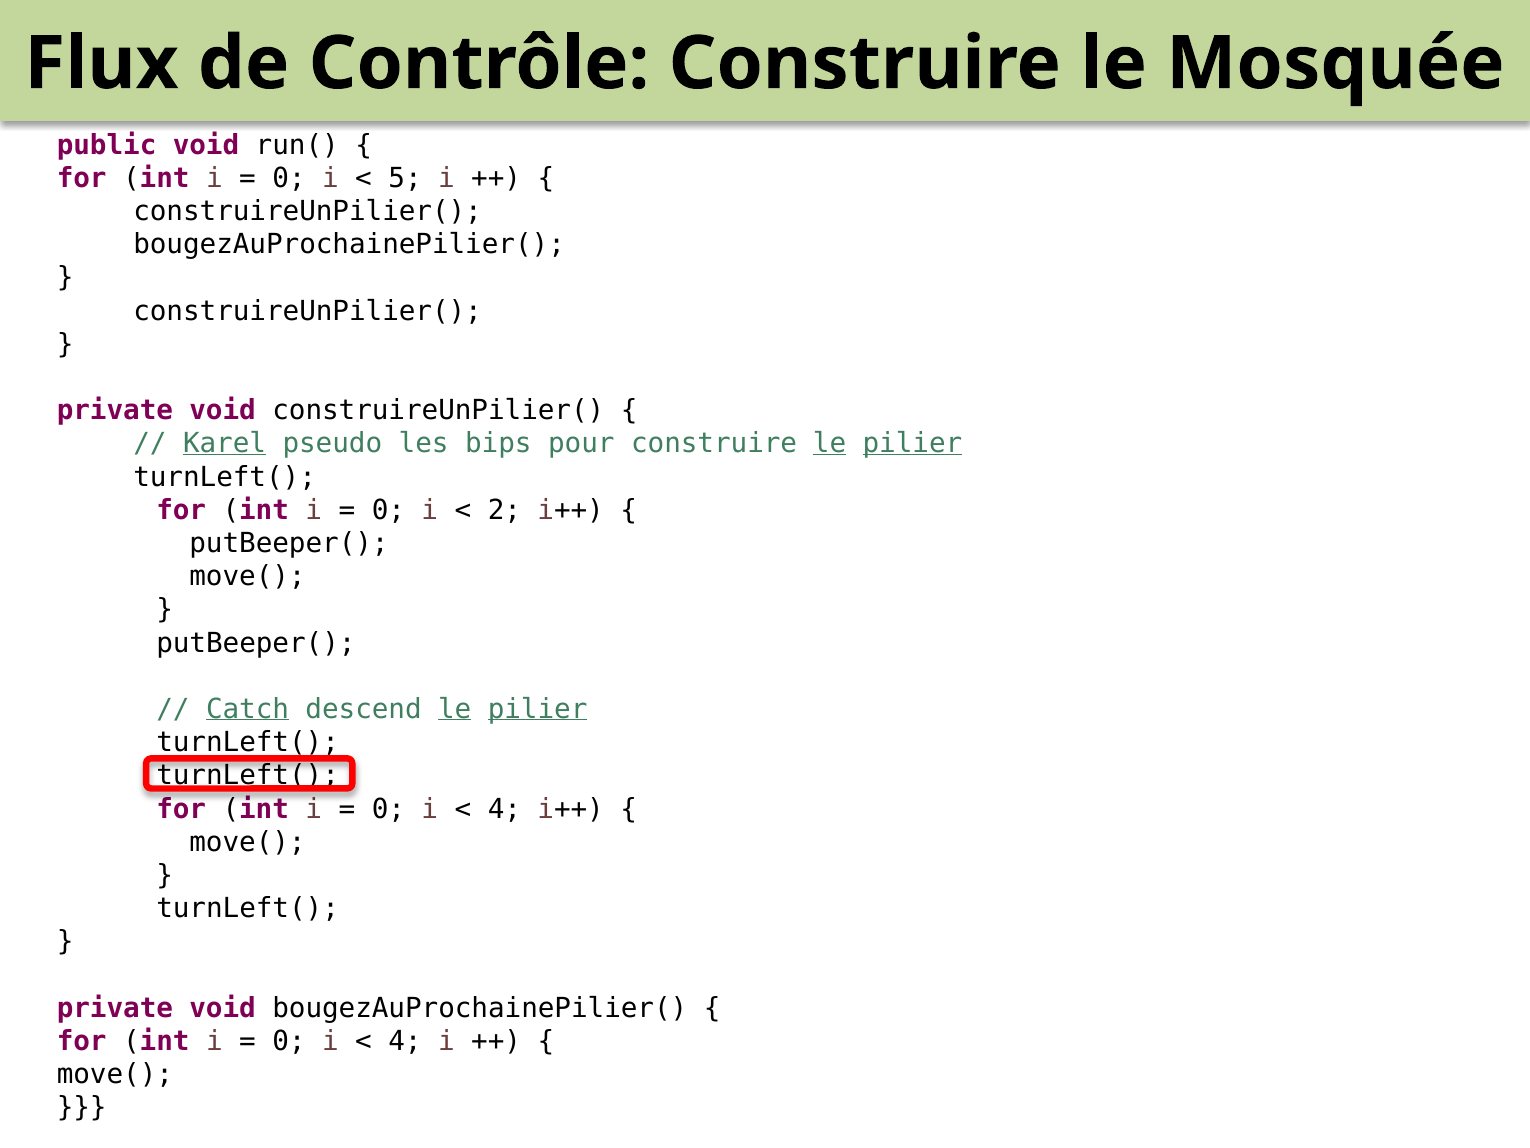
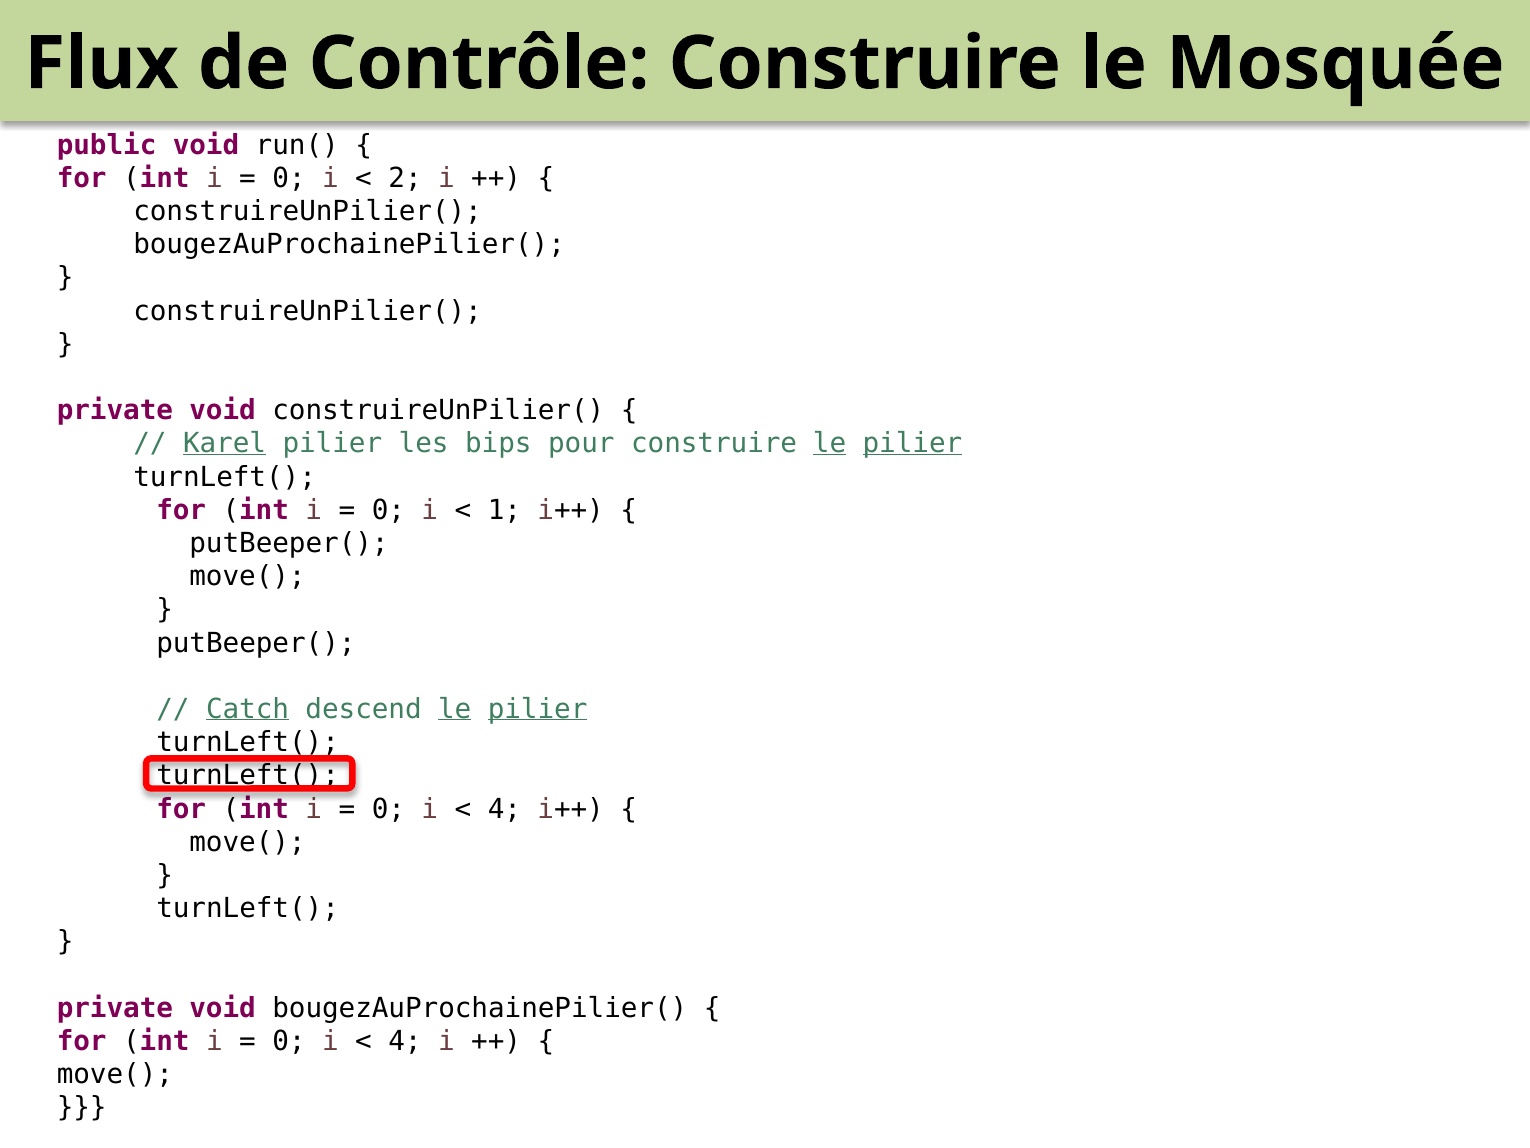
5: 5 -> 2
Karel pseudo: pseudo -> pilier
2: 2 -> 1
